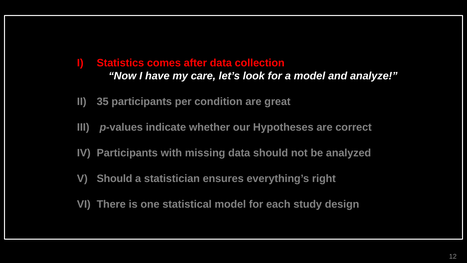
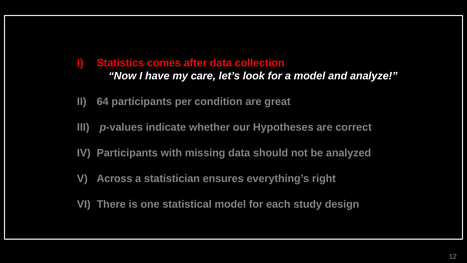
35: 35 -> 64
Should at (115, 179): Should -> Across
